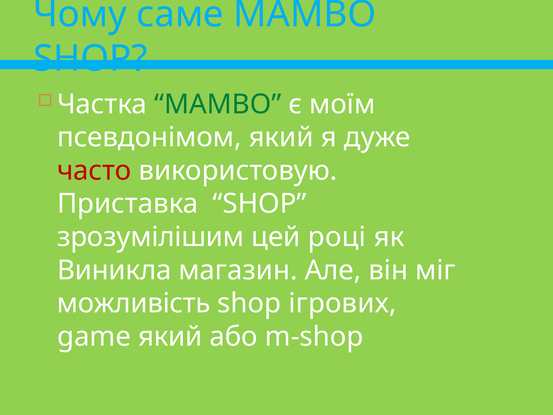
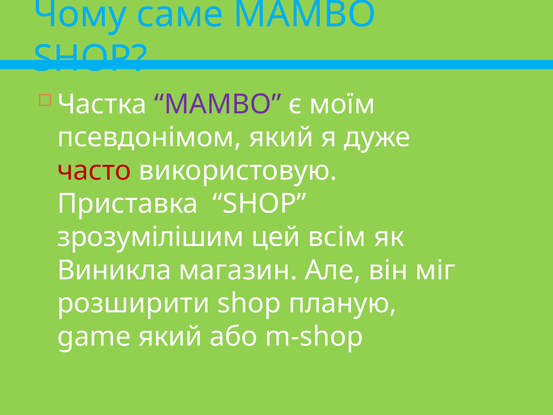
MAMBO at (218, 104) colour: green -> purple
році: році -> всім
можливість: можливість -> розширити
ігрових: ігрових -> планую
